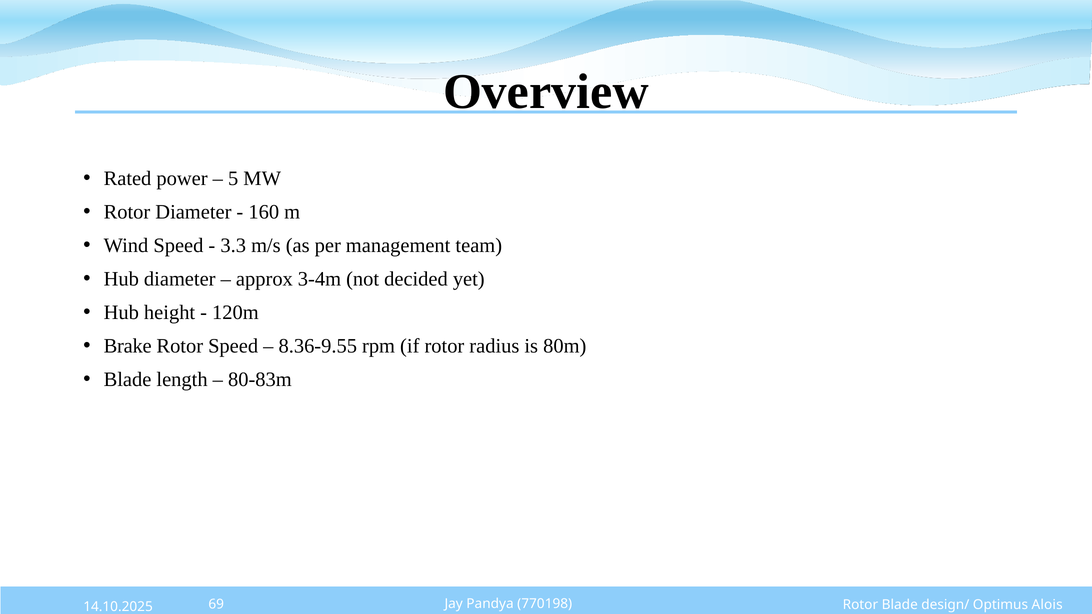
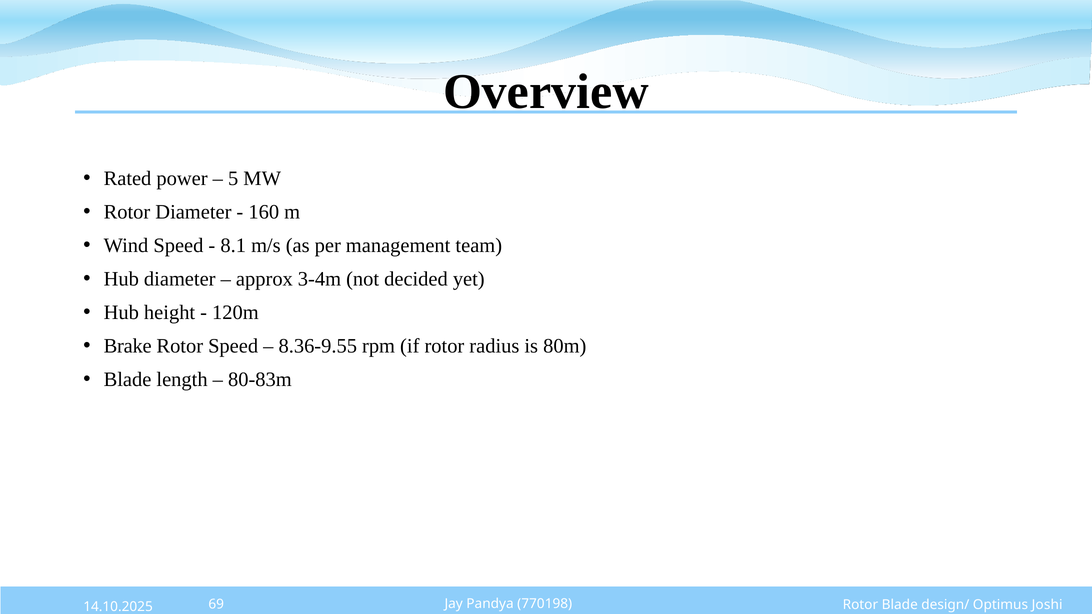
3.3: 3.3 -> 8.1
Alois: Alois -> Joshi
